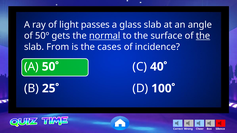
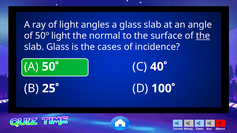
passes: passes -> angles
50º gets: gets -> light
normal underline: present -> none
slab From: From -> Glass
